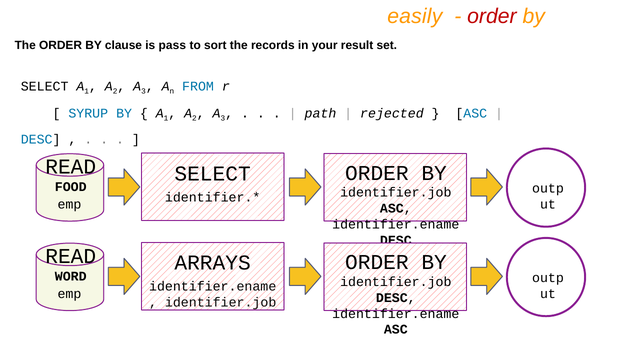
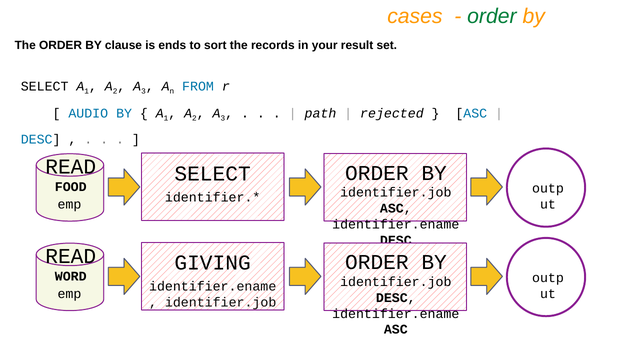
easily: easily -> cases
order at (492, 17) colour: red -> green
pass: pass -> ends
SYRUP: SYRUP -> AUDIO
ARRAYS: ARRAYS -> GIVING
